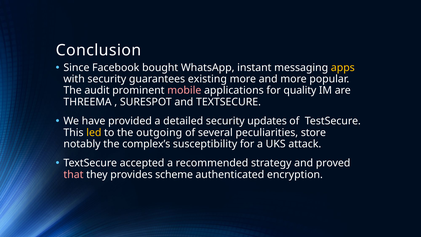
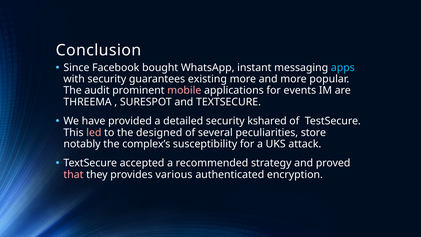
apps colour: yellow -> light blue
quality: quality -> events
updates: updates -> kshared
led colour: yellow -> pink
outgoing: outgoing -> designed
scheme: scheme -> various
